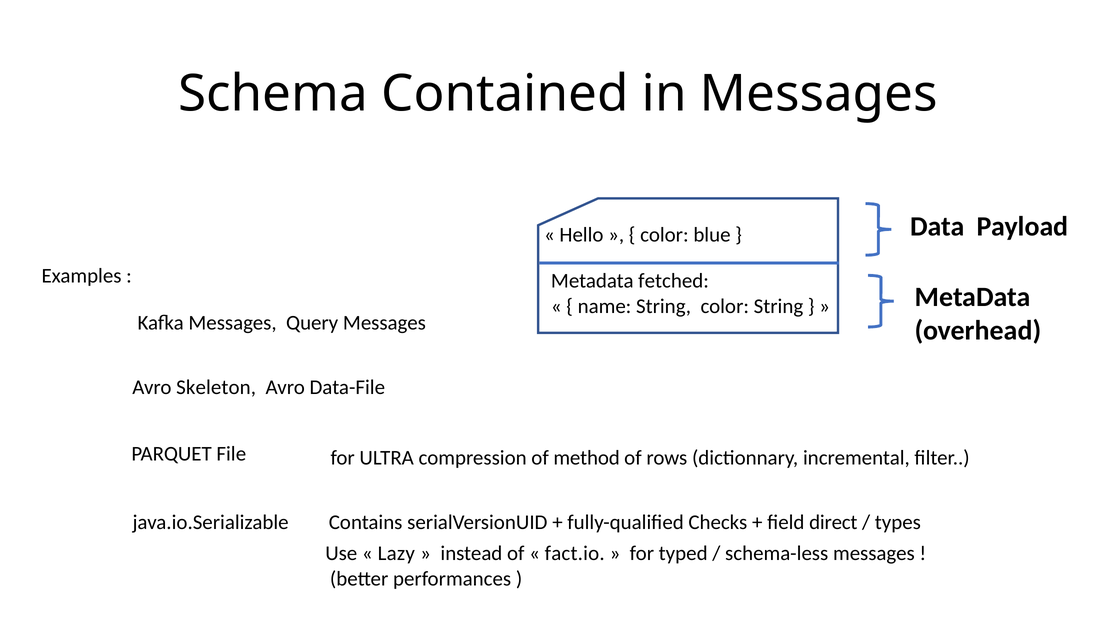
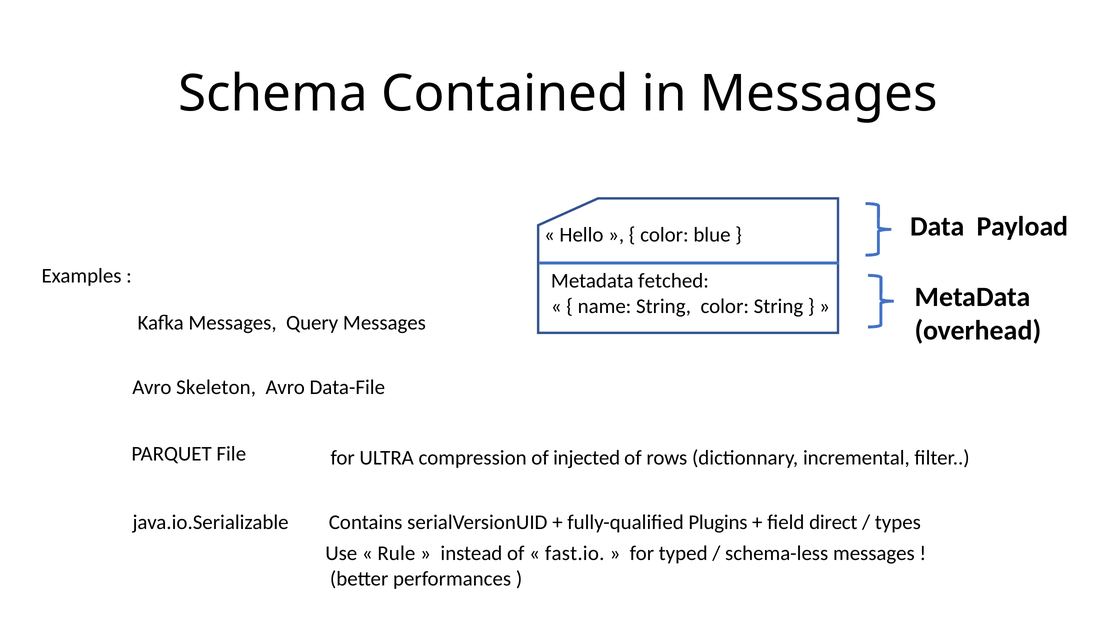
method: method -> injected
Checks: Checks -> Plugins
Lazy: Lazy -> Rule
fact.io: fact.io -> fast.io
